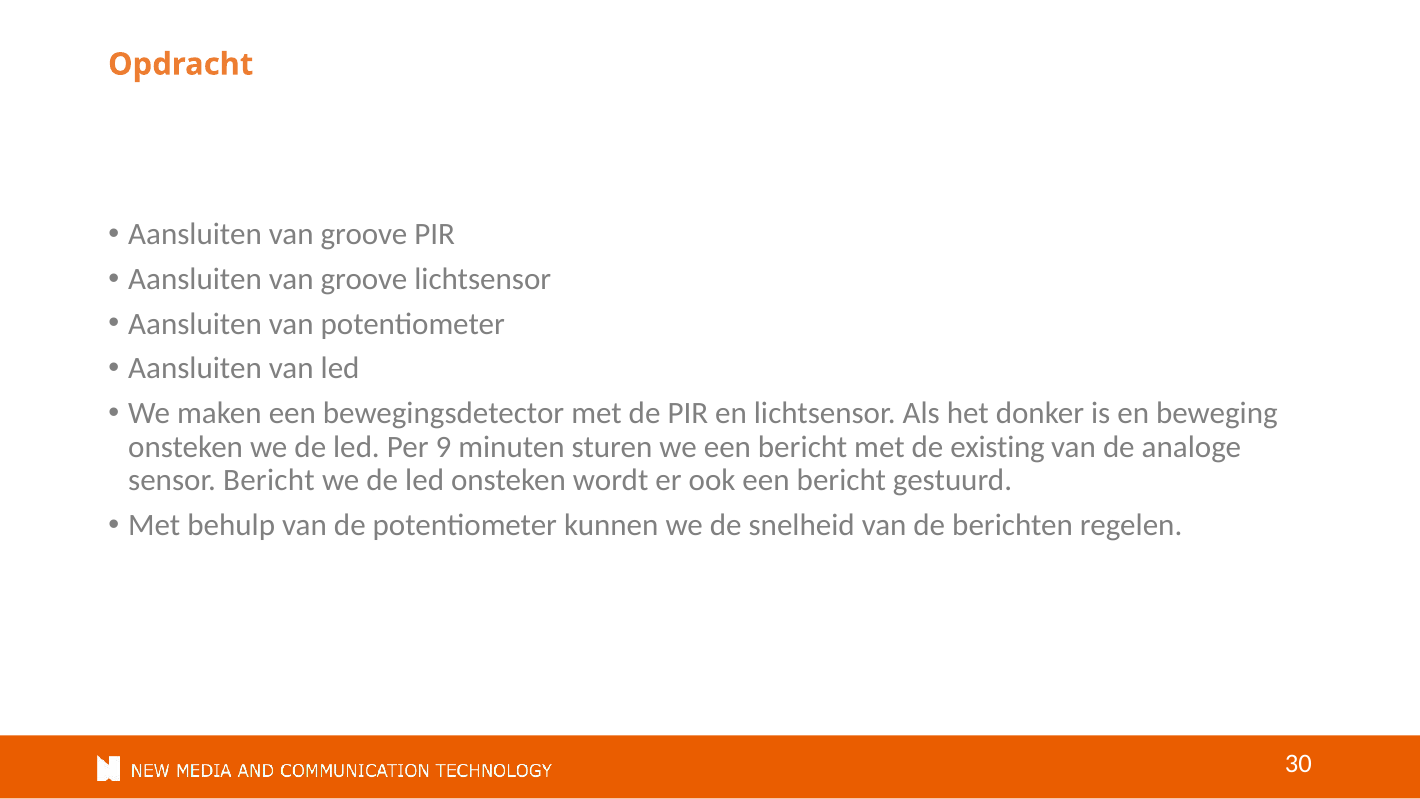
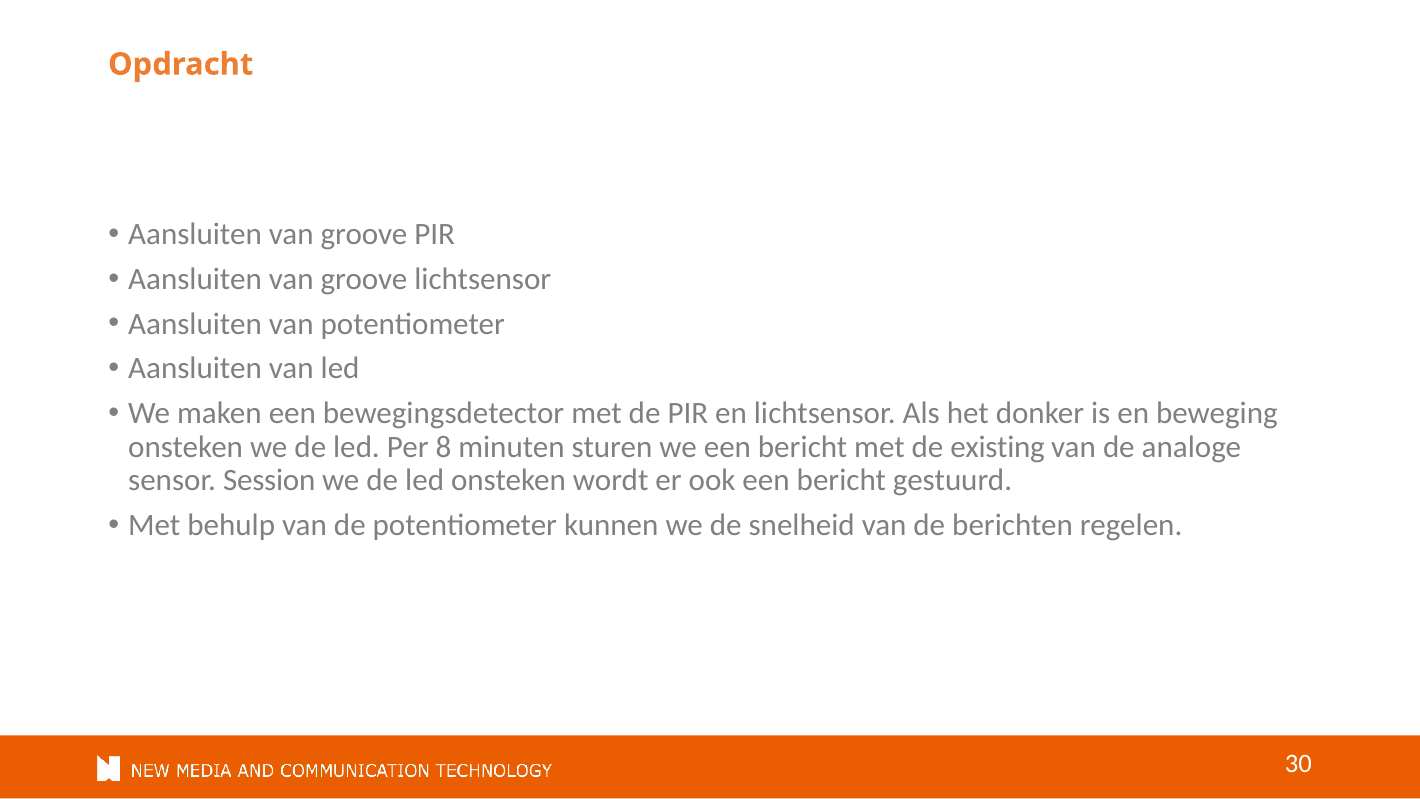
9: 9 -> 8
sensor Bericht: Bericht -> Session
